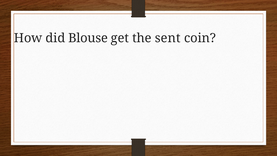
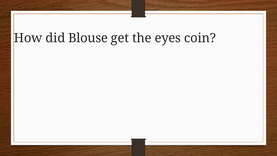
sent: sent -> eyes
